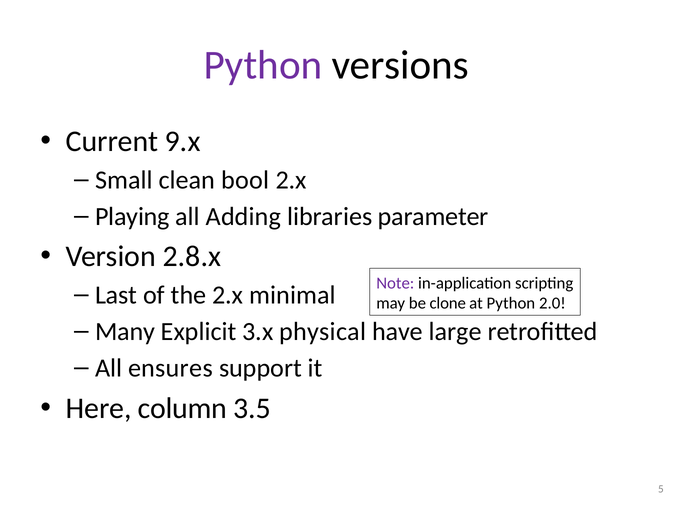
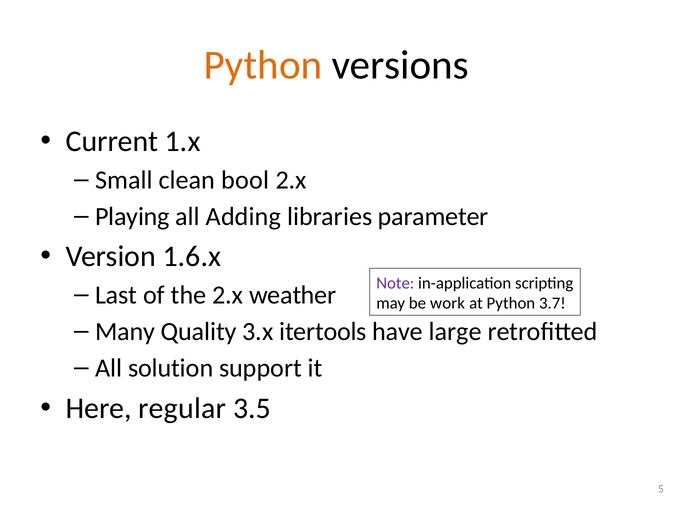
Python at (263, 65) colour: purple -> orange
9.x: 9.x -> 1.x
2.8.x: 2.8.x -> 1.6.x
minimal: minimal -> weather
clone: clone -> work
2.0: 2.0 -> 3.7
Explicit: Explicit -> Quality
physical: physical -> itertools
ensures: ensures -> solution
column: column -> regular
